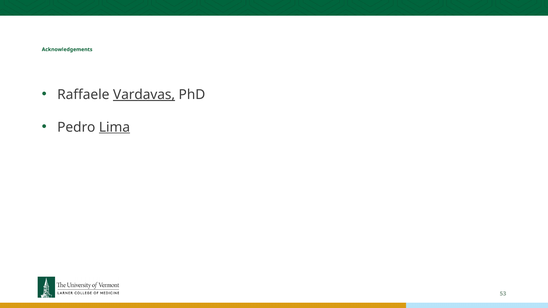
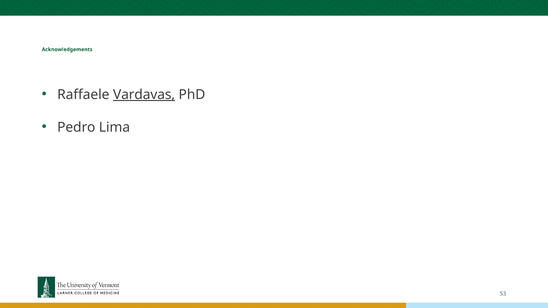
Lima underline: present -> none
